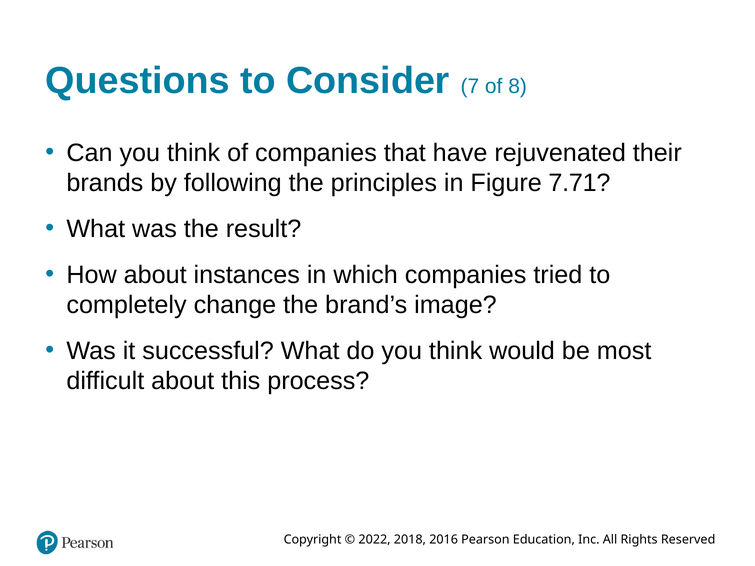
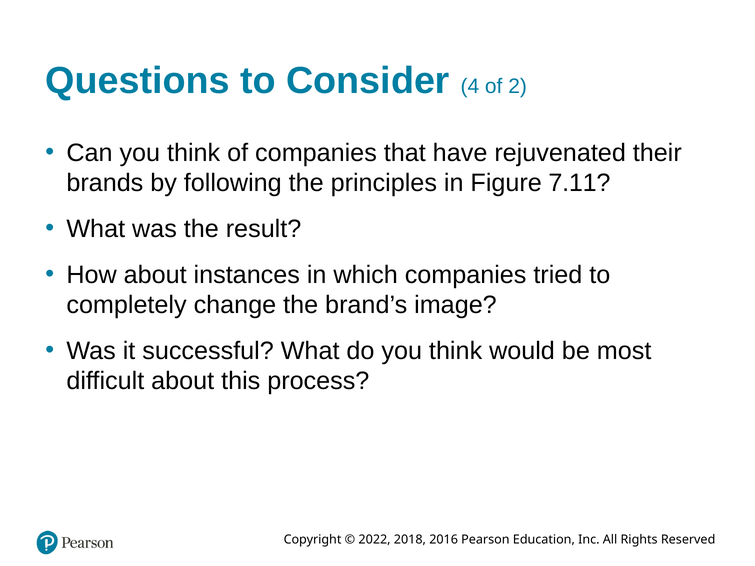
7: 7 -> 4
8: 8 -> 2
7.71: 7.71 -> 7.11
